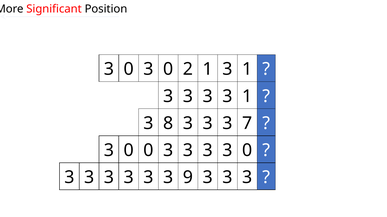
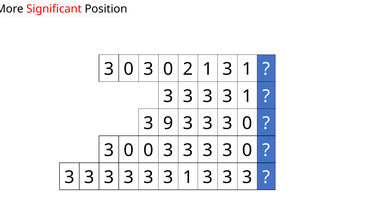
8: 8 -> 9
7 at (247, 124): 7 -> 0
9 at (188, 178): 9 -> 1
